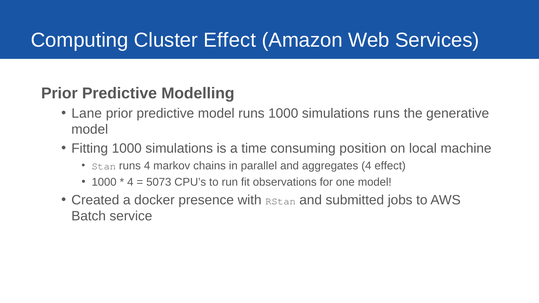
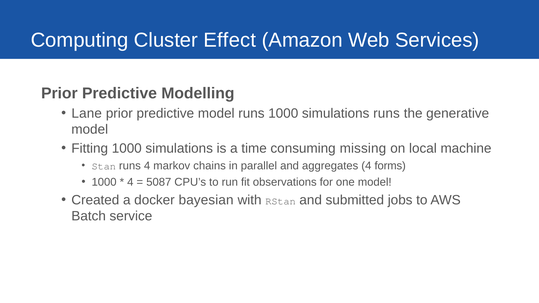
position: position -> missing
4 effect: effect -> forms
5073: 5073 -> 5087
presence: presence -> bayesian
